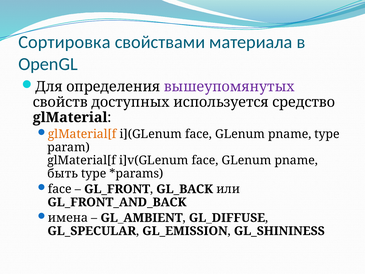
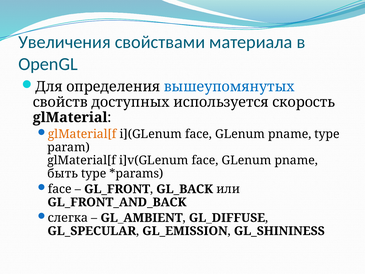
Сортировка: Сортировка -> Увеличения
вышеупомянутых colour: purple -> blue
средство: средство -> скорость
имена: имена -> слегка
